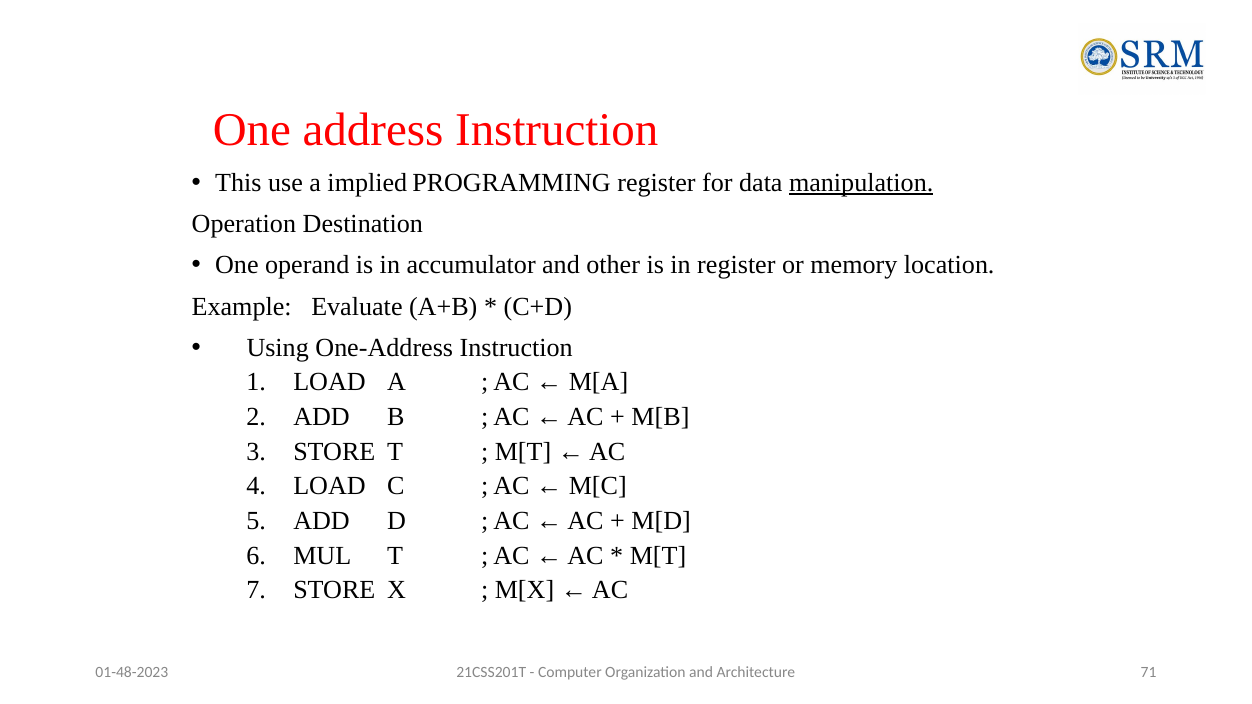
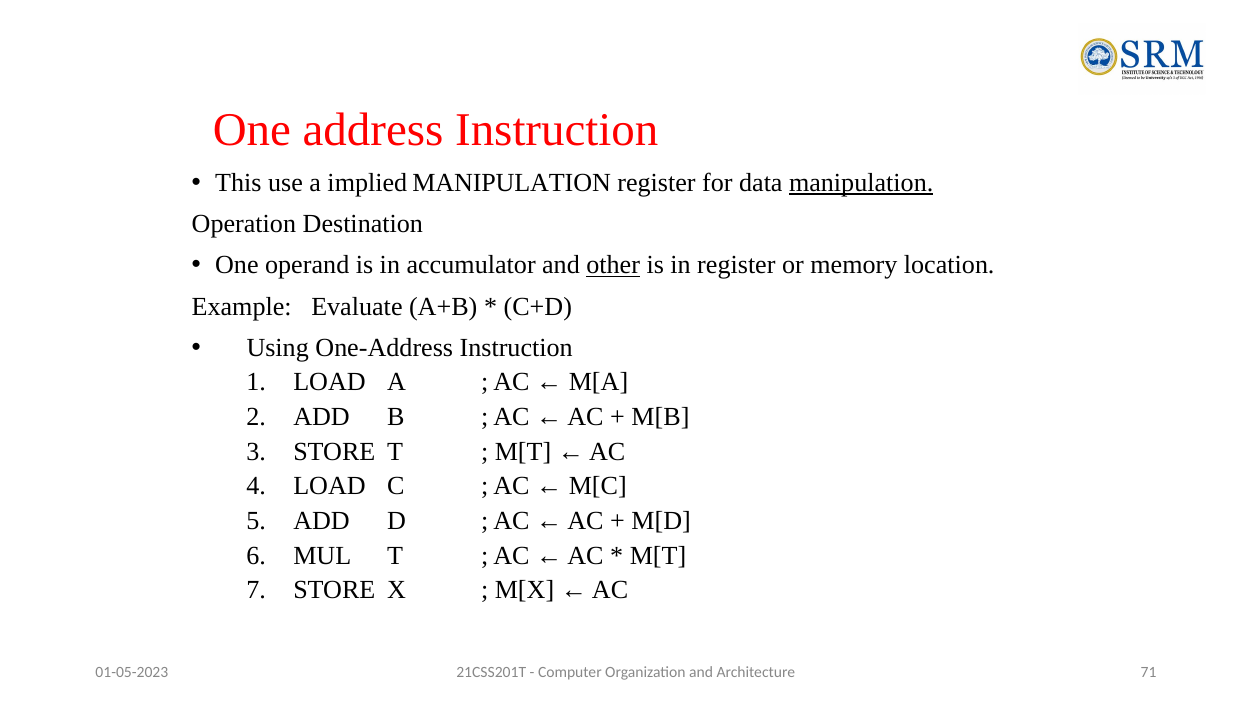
implied PROGRAMMING: PROGRAMMING -> MANIPULATION
other underline: none -> present
01-48-2023: 01-48-2023 -> 01-05-2023
